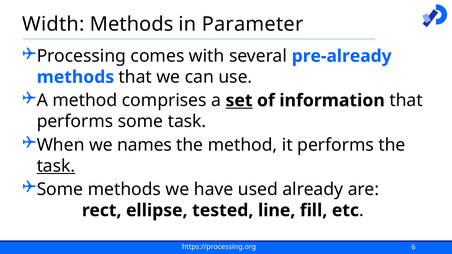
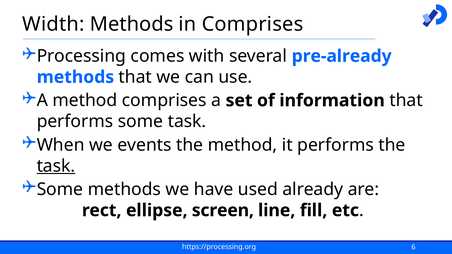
in Parameter: Parameter -> Comprises
set underline: present -> none
names: names -> events
tested: tested -> screen
